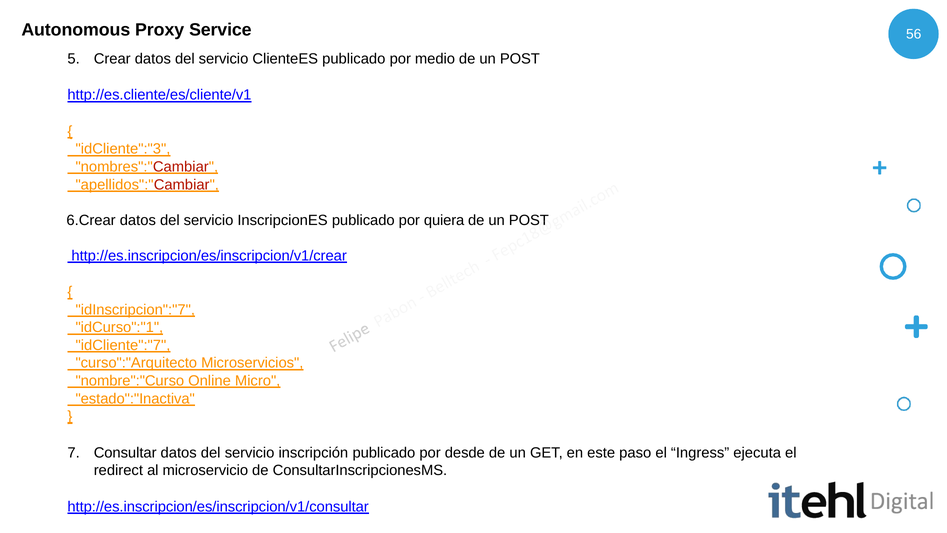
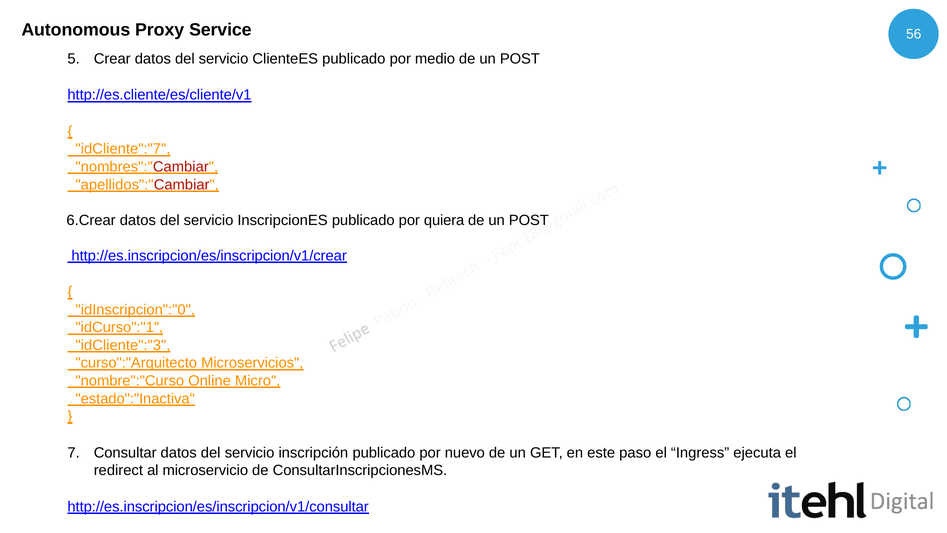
idCliente":"3: idCliente":"3 -> idCliente":"7
idInscripcion":"7: idInscripcion":"7 -> idInscripcion":"0
idCliente":"7: idCliente":"7 -> idCliente":"3
desde: desde -> nuevo
